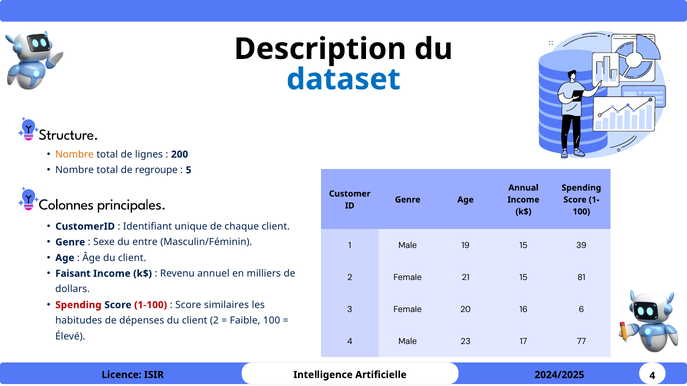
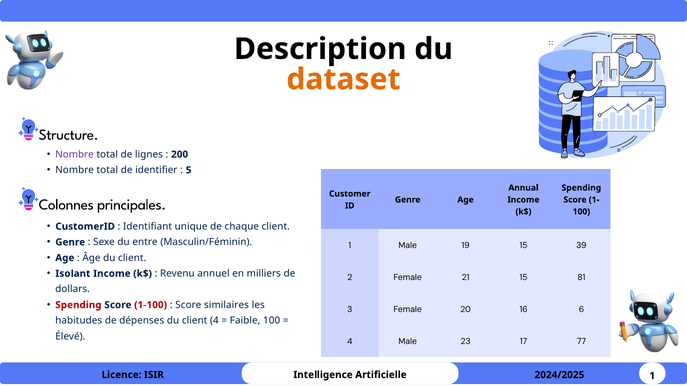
dataset colour: blue -> orange
Nombre at (75, 155) colour: orange -> purple
regroupe: regroupe -> identifier
Faisant: Faisant -> Isolant
client 2: 2 -> 4
2024/2025 4: 4 -> 1
